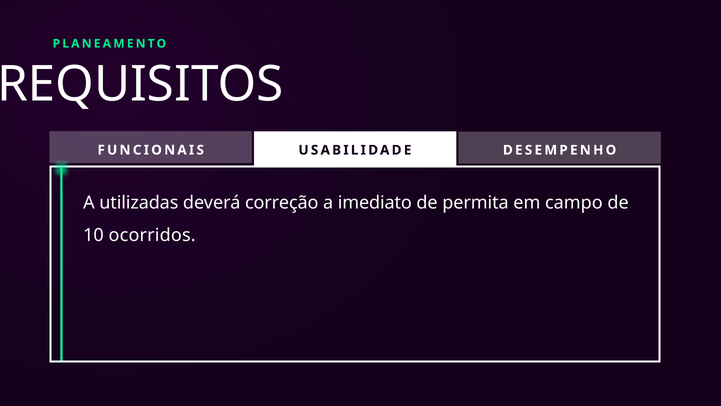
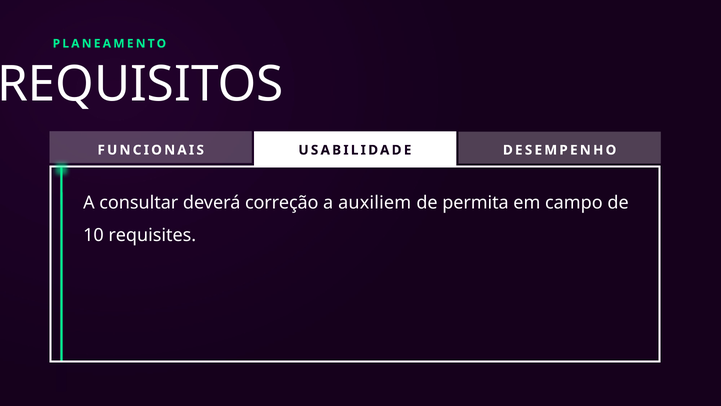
utilizadas: utilizadas -> consultar
imediato: imediato -> auxiliem
ocorridos: ocorridos -> requisites
